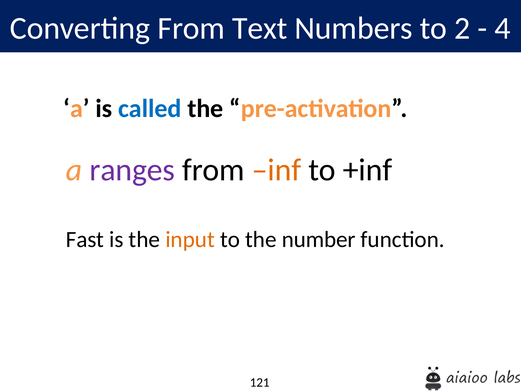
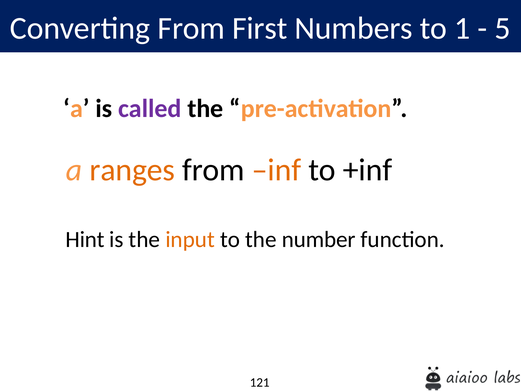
Text: Text -> First
2: 2 -> 1
4: 4 -> 5
called colour: blue -> purple
ranges colour: purple -> orange
Fast: Fast -> Hint
